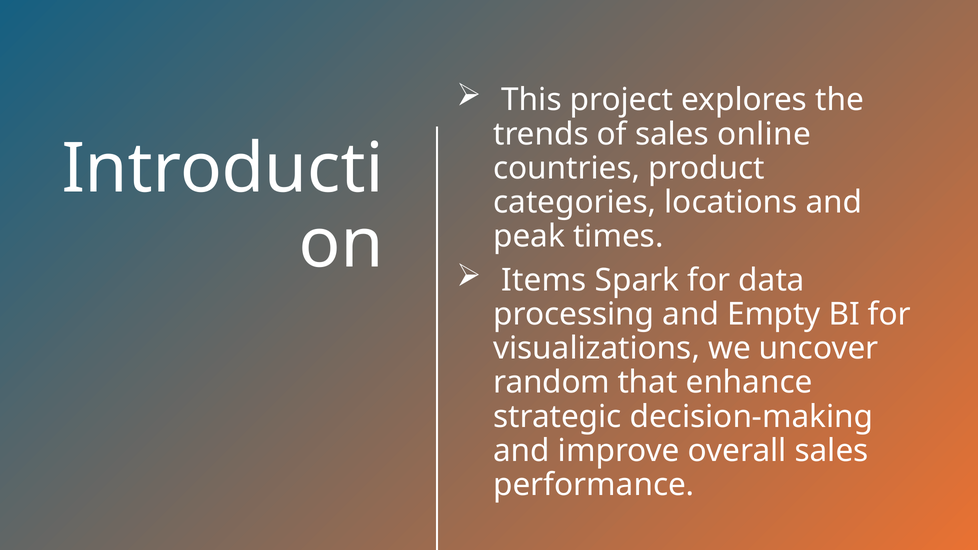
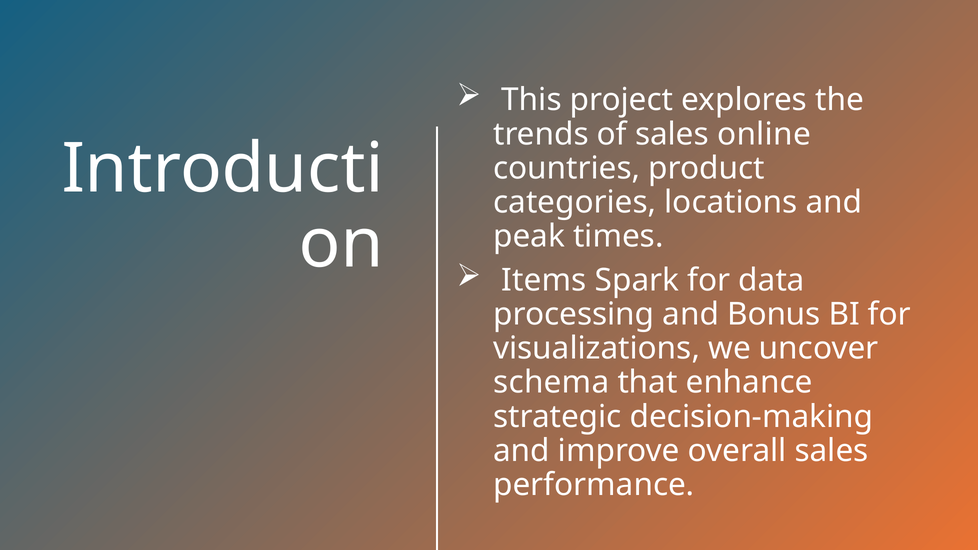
Empty: Empty -> Bonus
random: random -> schema
